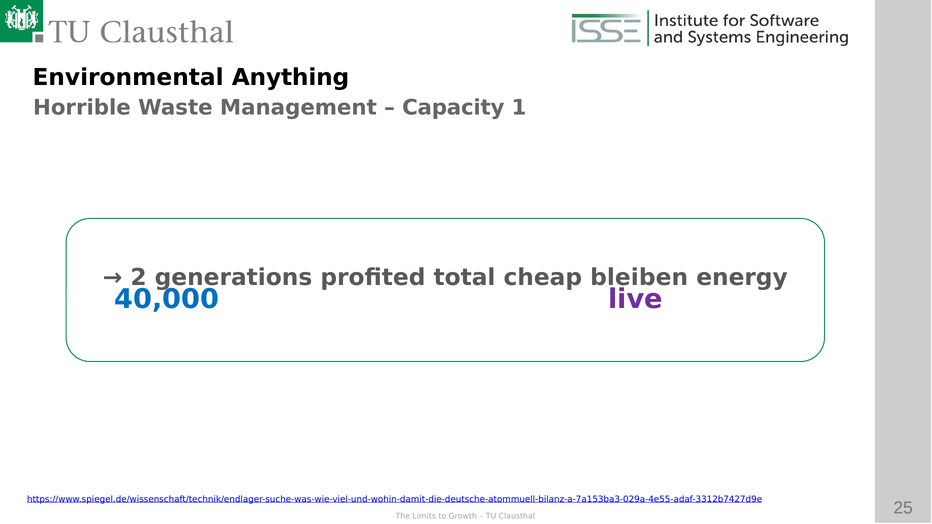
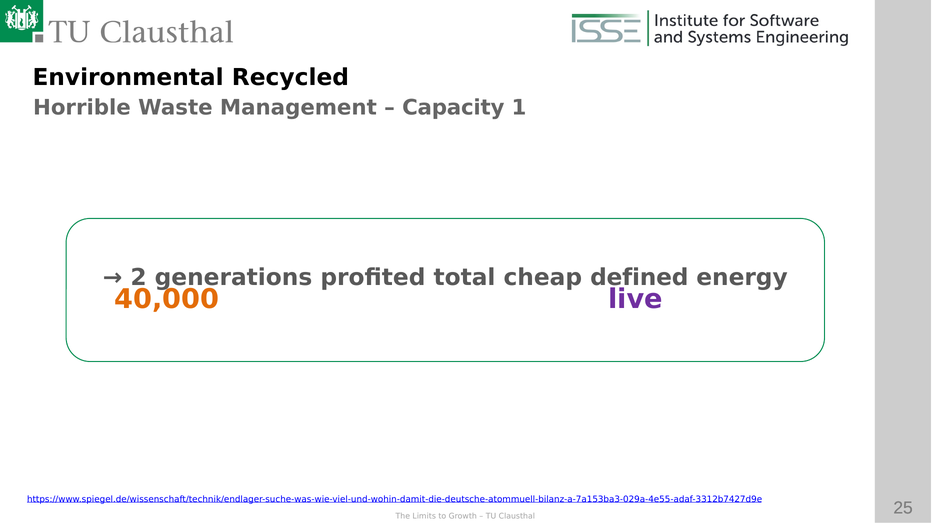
Anything: Anything -> Recycled
bleiben: bleiben -> defined
40,000 colour: blue -> orange
